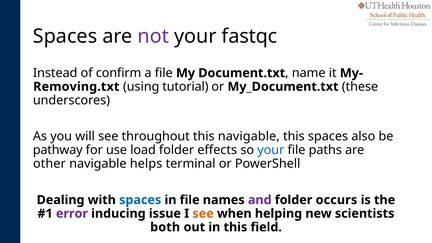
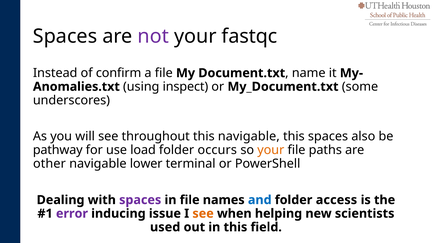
Removing.txt: Removing.txt -> Anomalies.txt
tutorial: tutorial -> inspect
these: these -> some
effects: effects -> occurs
your at (271, 150) colour: blue -> orange
helps: helps -> lower
spaces at (140, 200) colour: blue -> purple
and colour: purple -> blue
occurs: occurs -> access
both: both -> used
